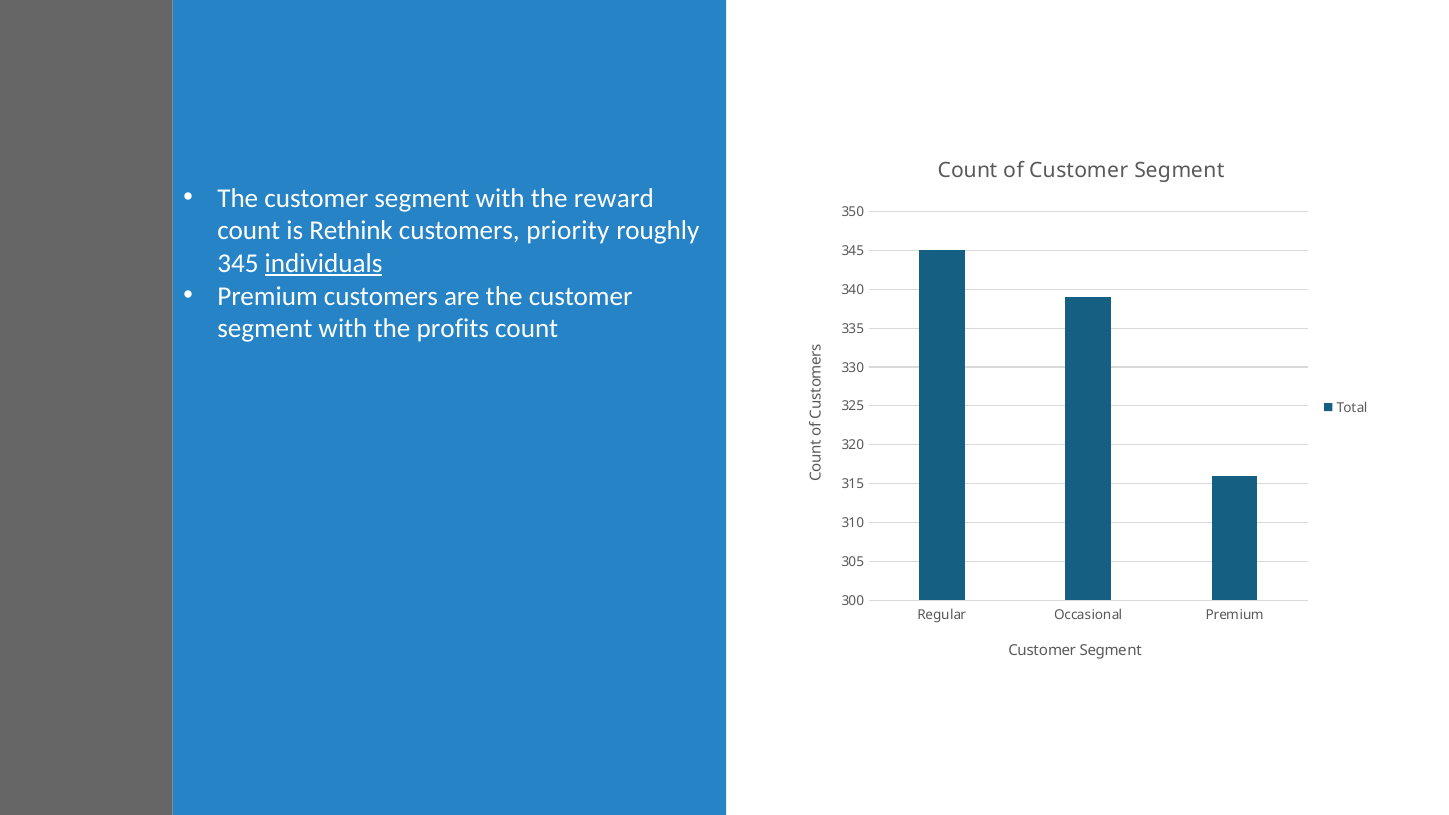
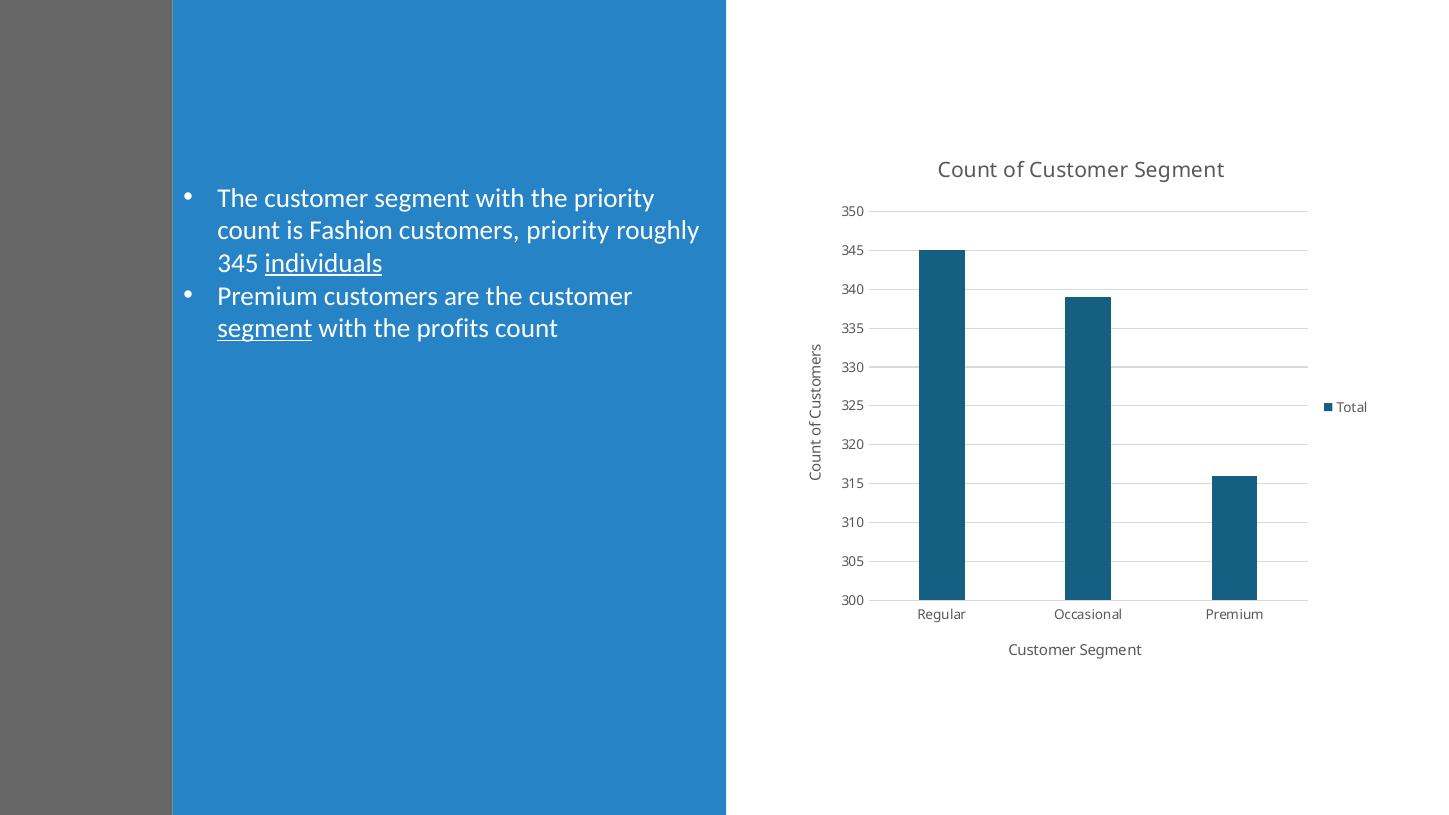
the reward: reward -> priority
Rethink: Rethink -> Fashion
segment at (265, 329) underline: none -> present
